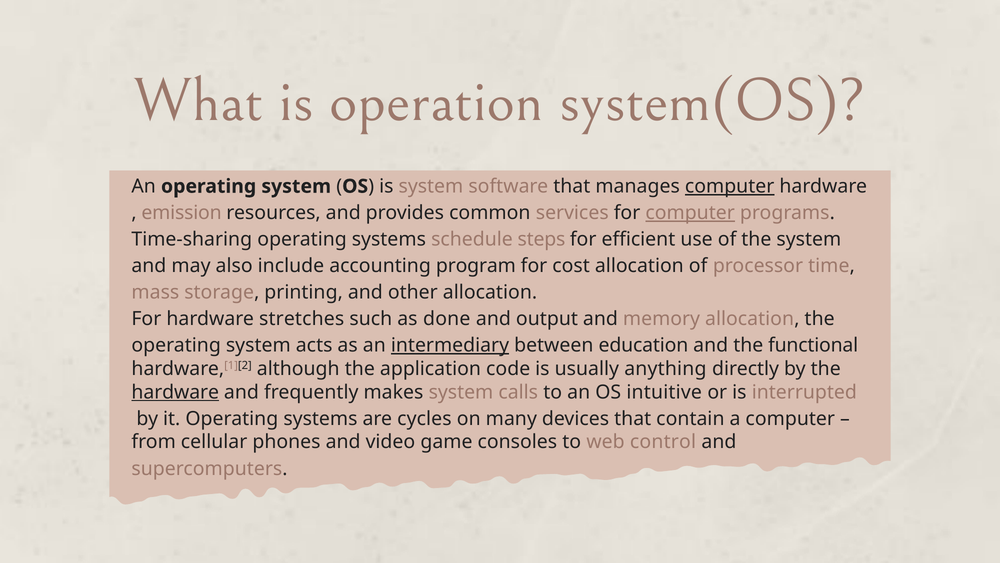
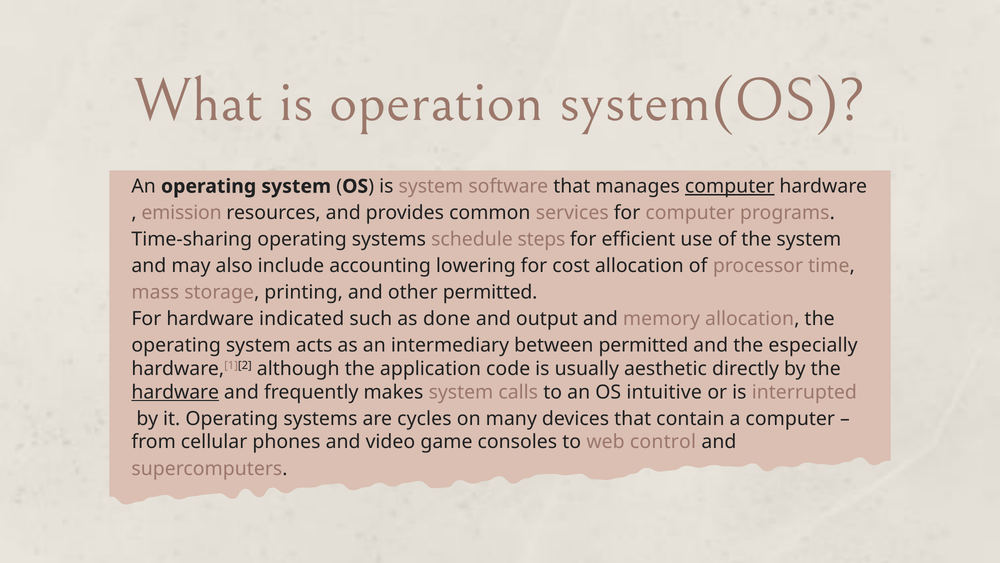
computer at (690, 213) underline: present -> none
program: program -> lowering
other allocation: allocation -> permitted
stretches: stretches -> indicated
intermediary underline: present -> none
between education: education -> permitted
functional: functional -> especially
anything: anything -> aesthetic
